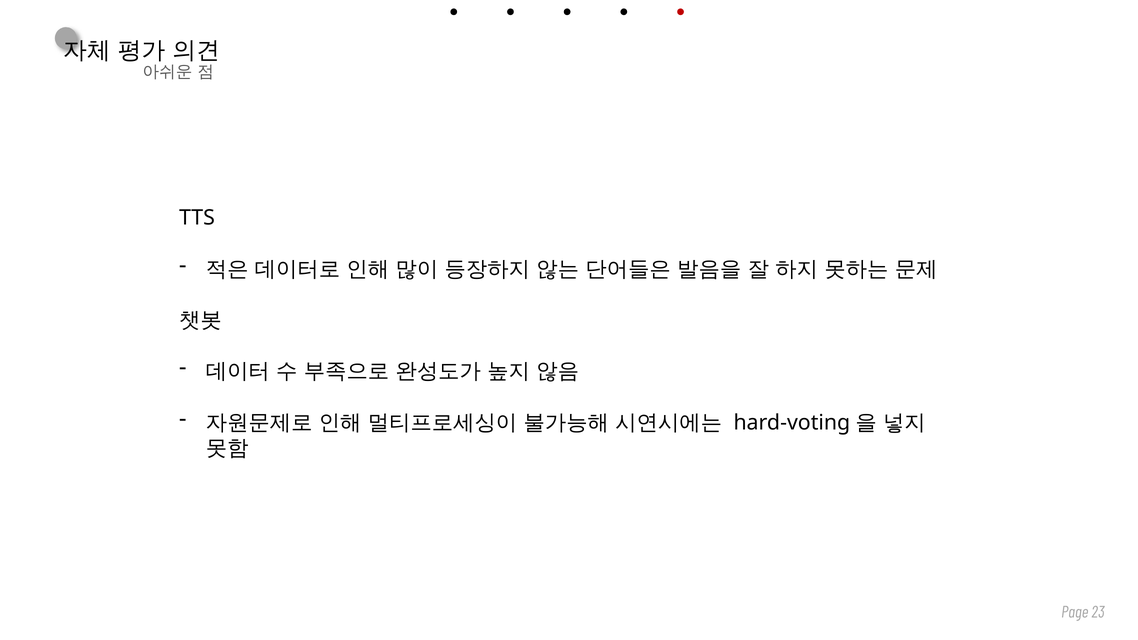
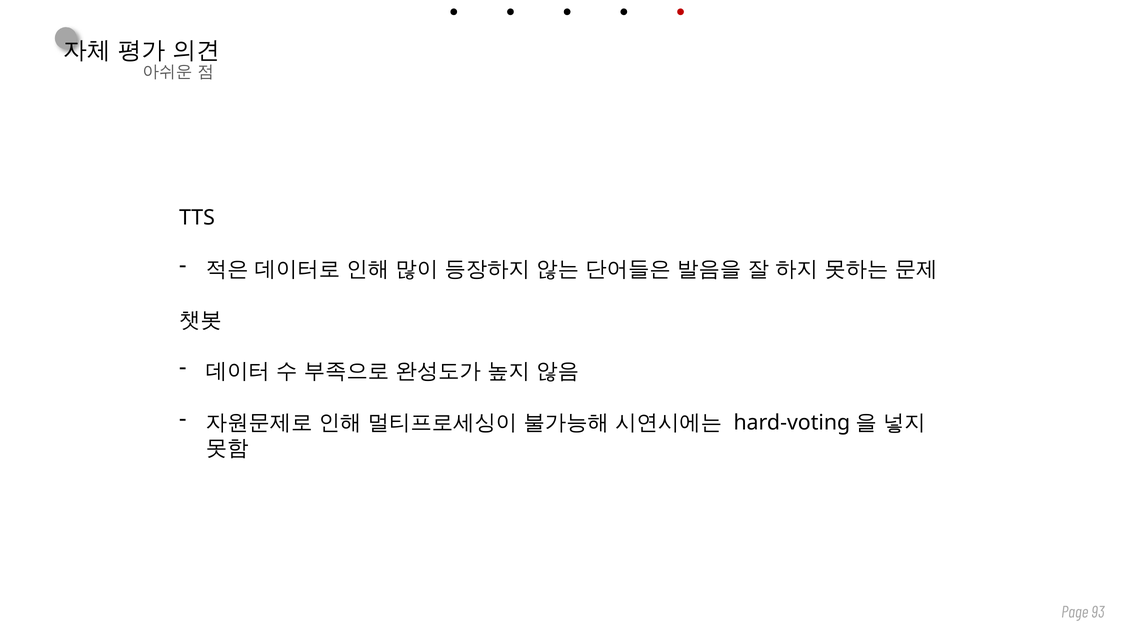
23: 23 -> 93
